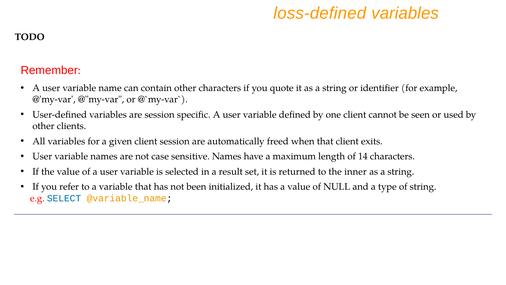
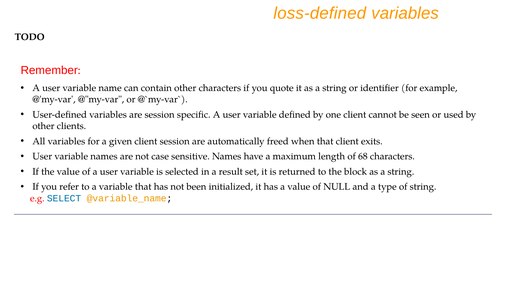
14: 14 -> 68
inner: inner -> block
